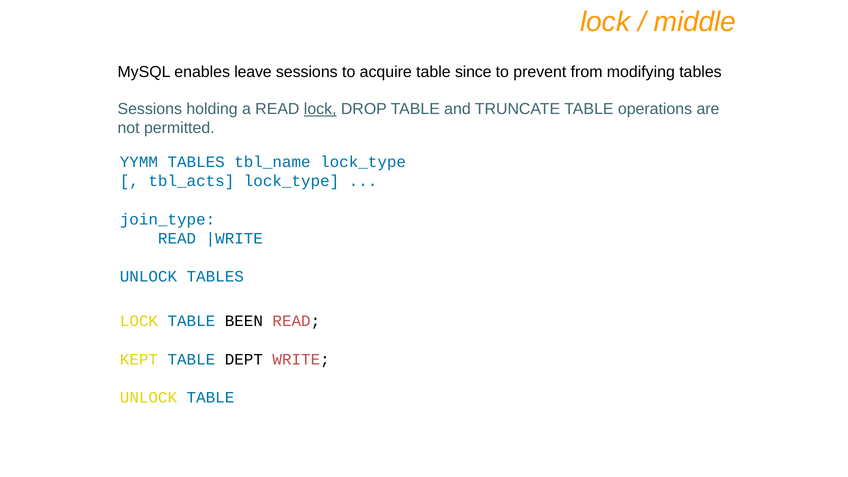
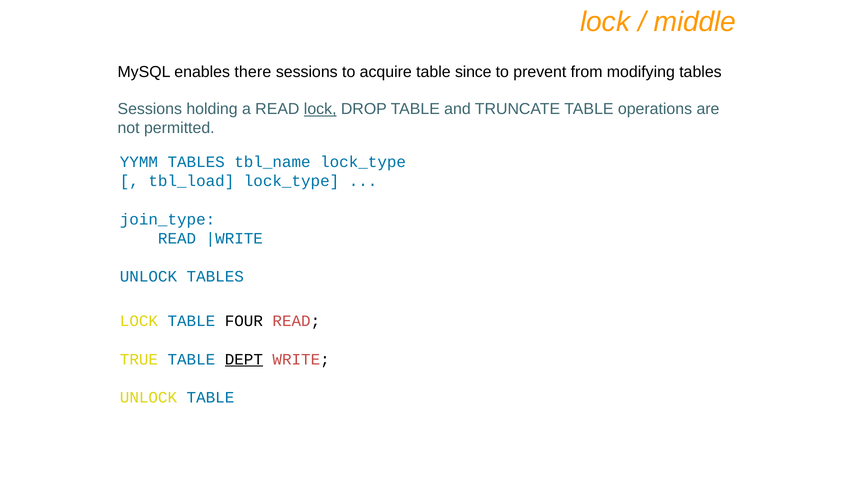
leave: leave -> there
tbl_acts: tbl_acts -> tbl_load
BEEN: BEEN -> FOUR
KEPT: KEPT -> TRUE
DEPT underline: none -> present
